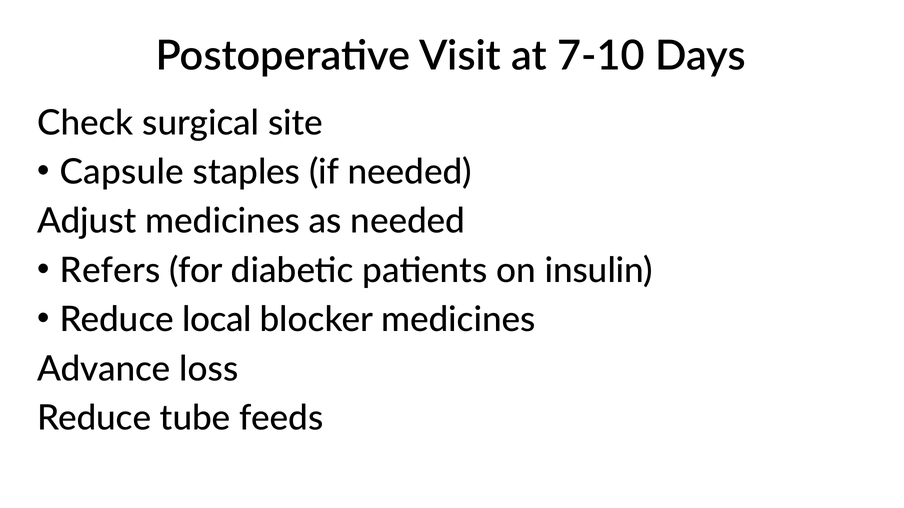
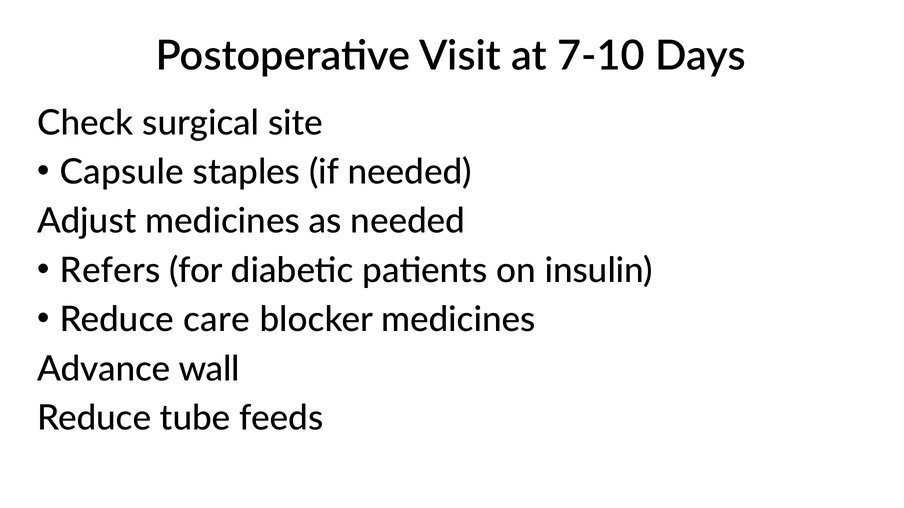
local: local -> care
loss: loss -> wall
